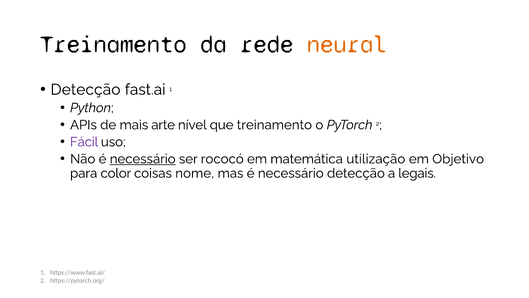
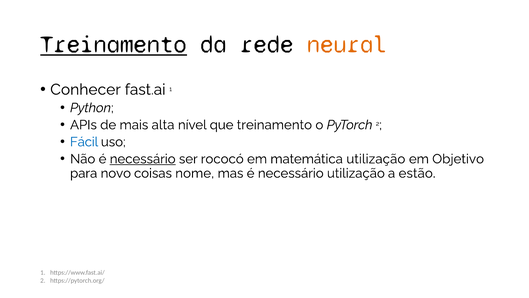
Treinamento at (114, 44) underline: none -> present
Detecção at (85, 89): Detecção -> Conhecer
arte: arte -> alta
Fácil colour: purple -> blue
color: color -> novo
necessário detecção: detecção -> utilização
legais: legais -> estão
